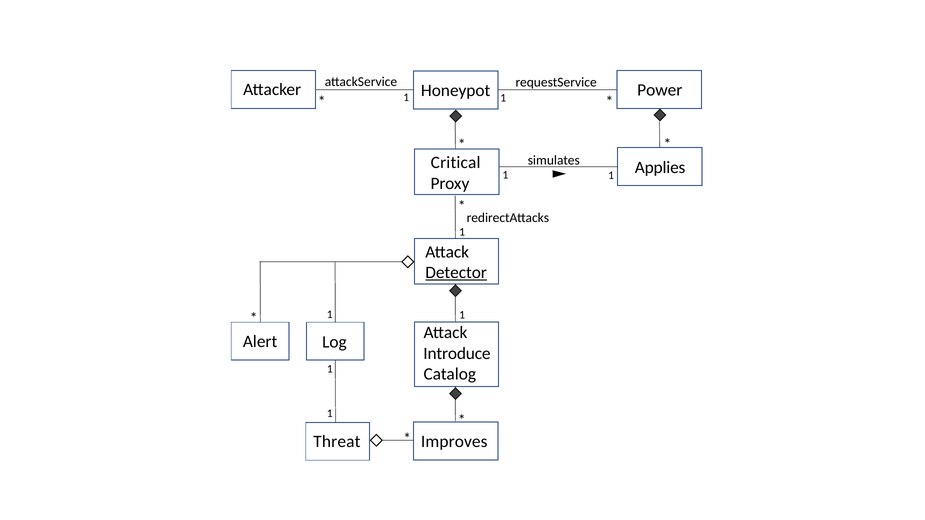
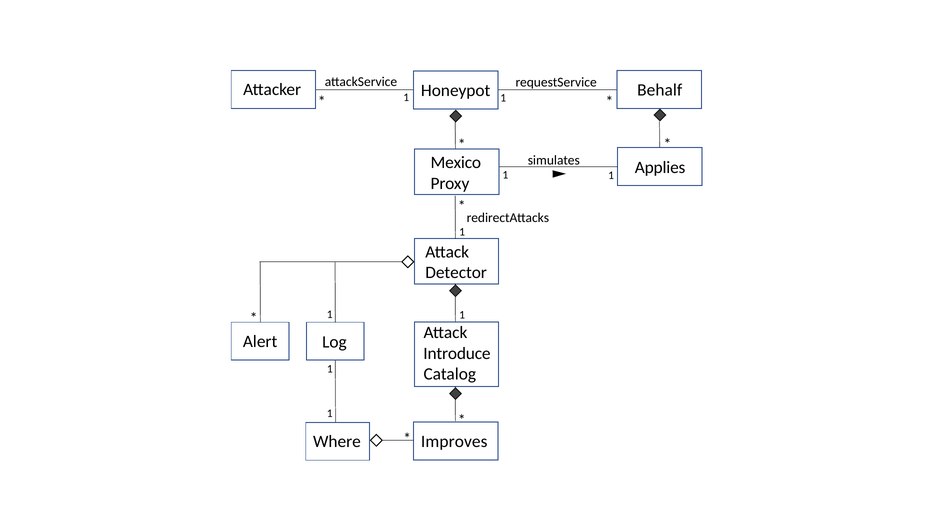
Power: Power -> Behalf
Critical: Critical -> Mexico
Detector underline: present -> none
Threat: Threat -> Where
